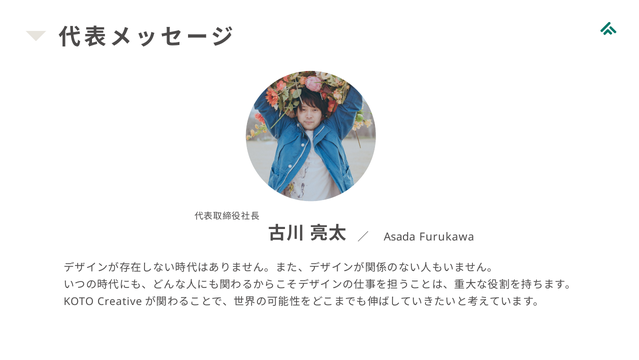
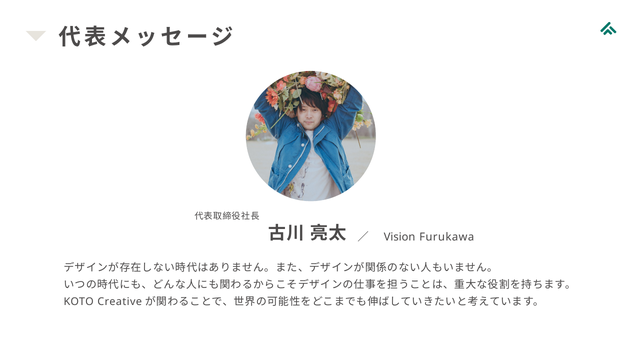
Asada: Asada -> Vision
